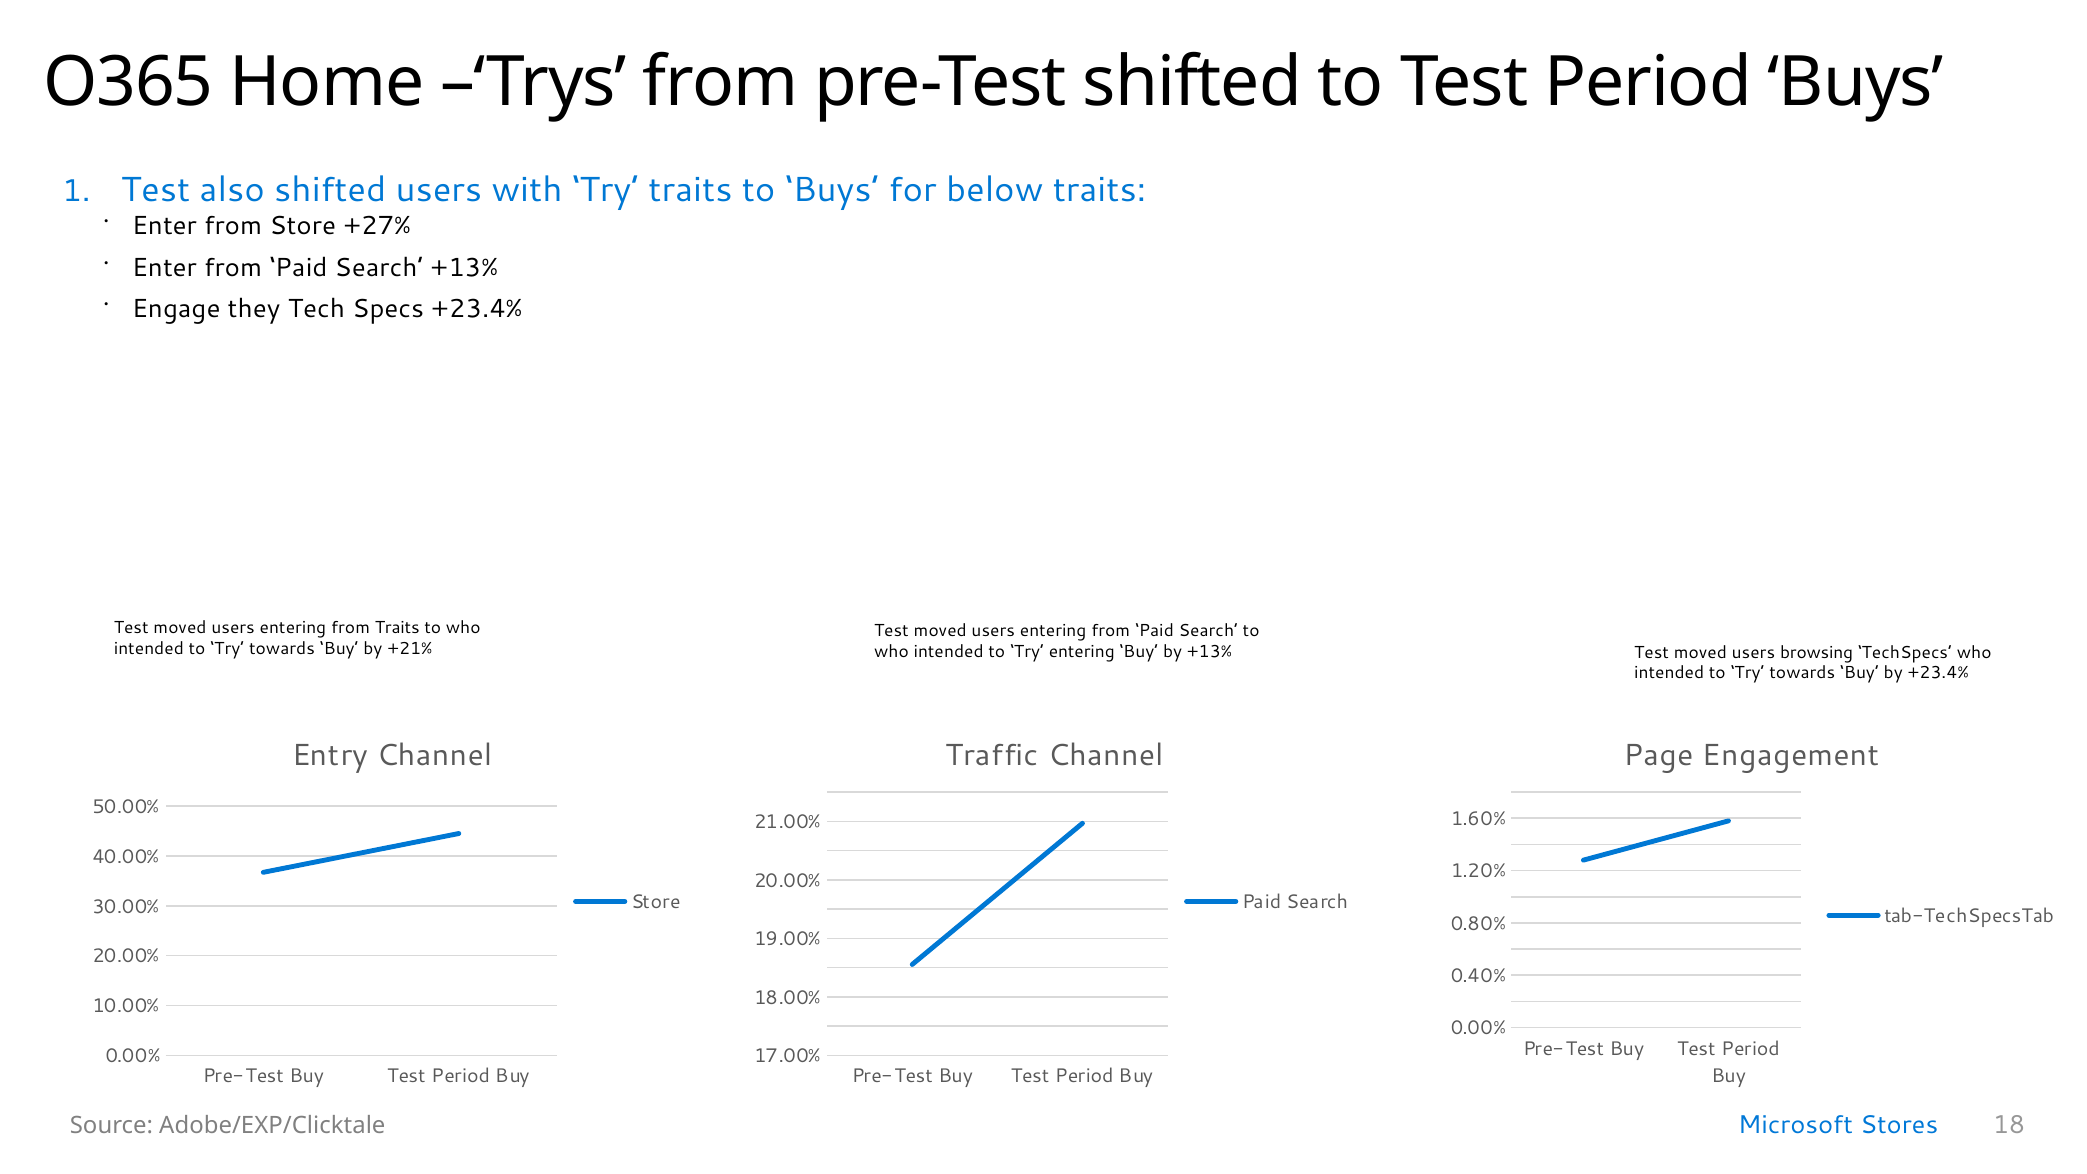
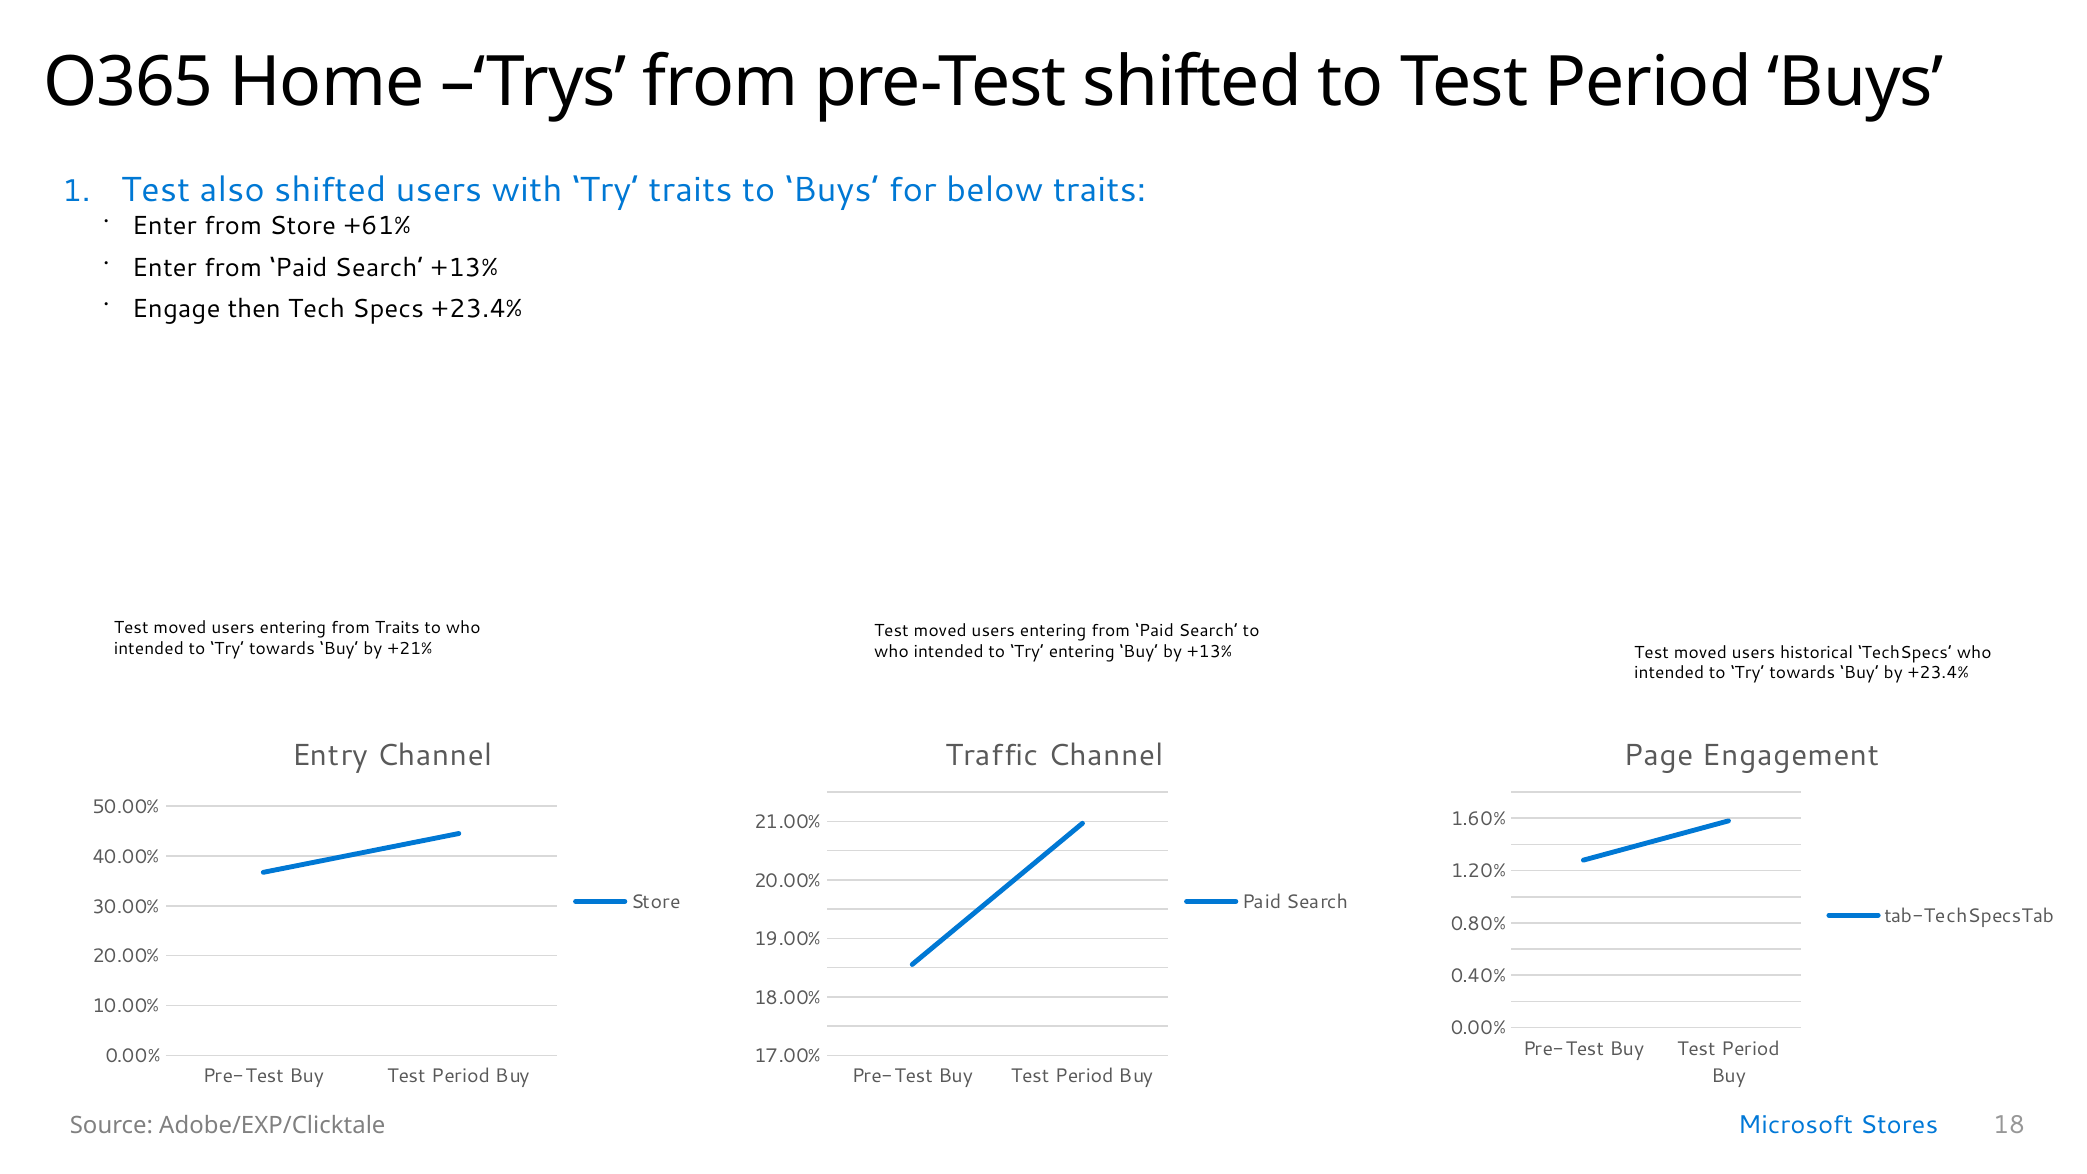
+27%: +27% -> +61%
they: they -> then
browsing: browsing -> historical
